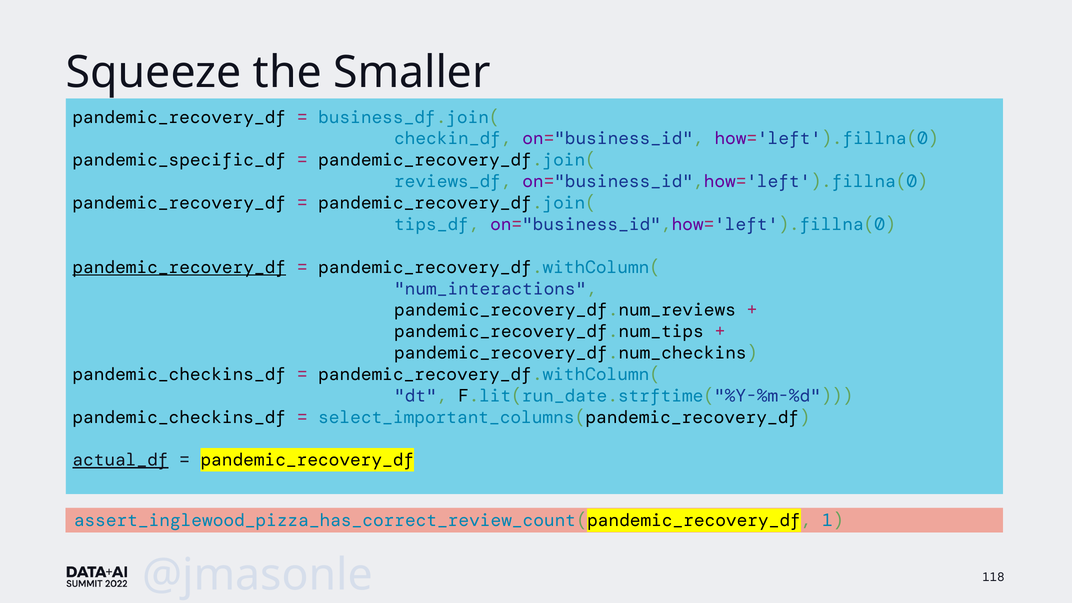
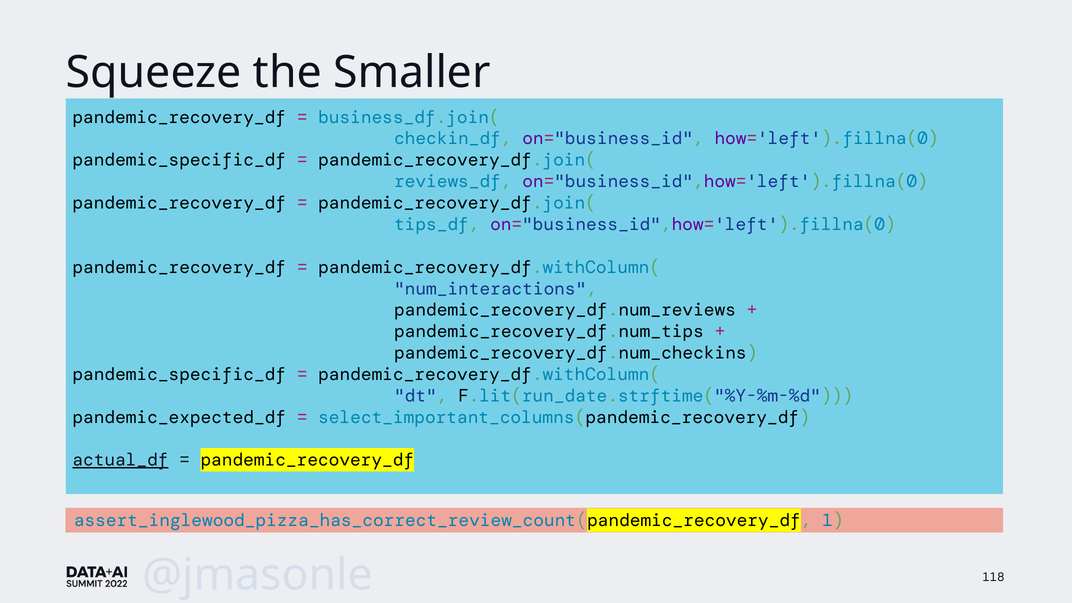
pandemic_recovery_df at (179, 267) underline: present -> none
pandemic_checkins_df at (179, 374): pandemic_checkins_df -> pandemic_specific_df
pandemic_checkins_df at (179, 417): pandemic_checkins_df -> pandemic_expected_df
